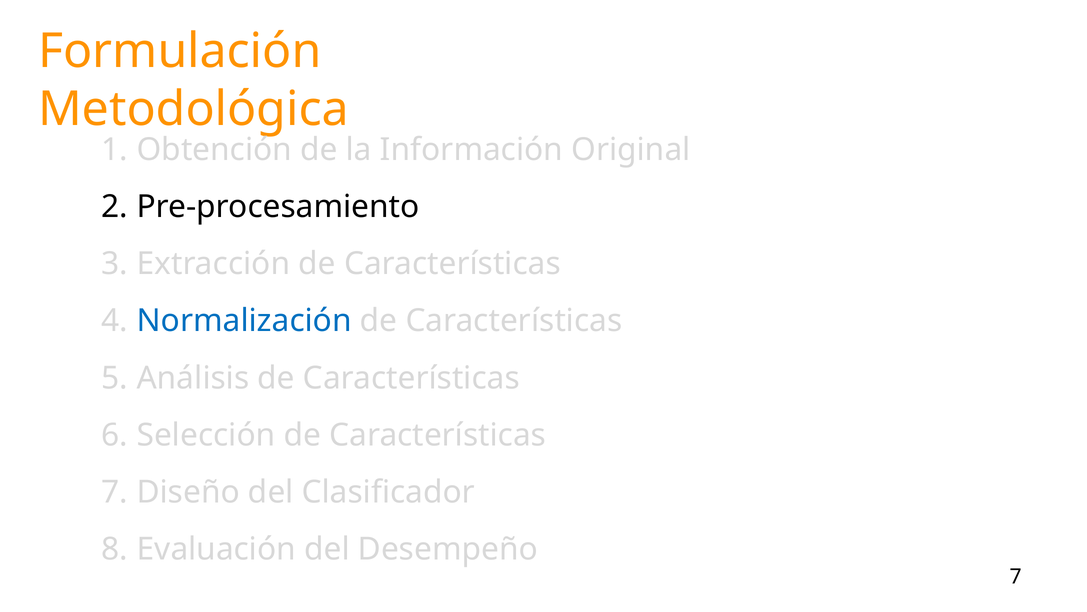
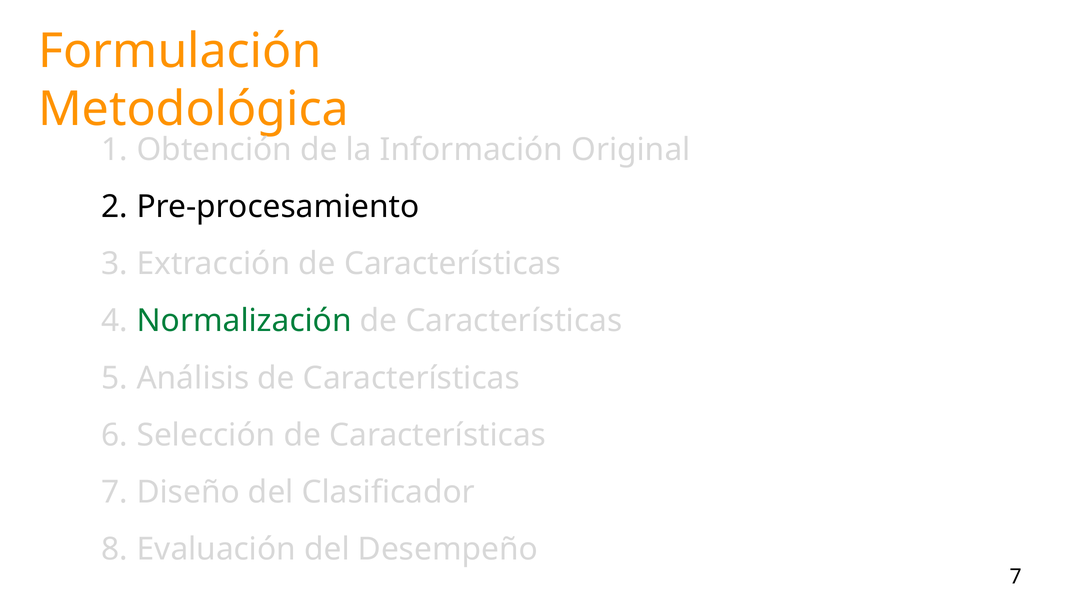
Normalización colour: blue -> green
